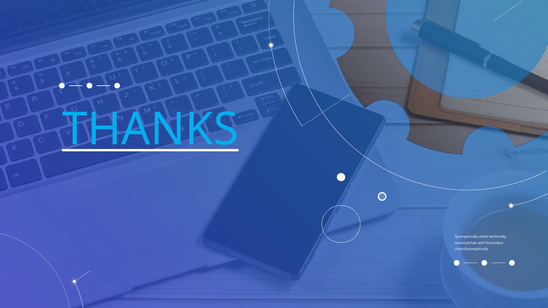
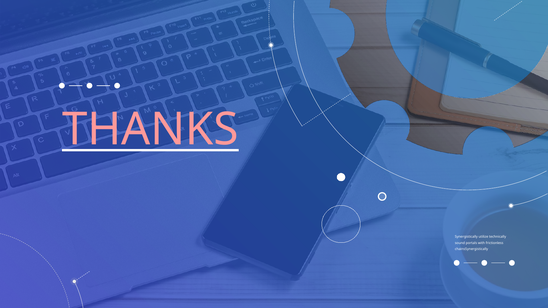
THANKS colour: light blue -> pink
